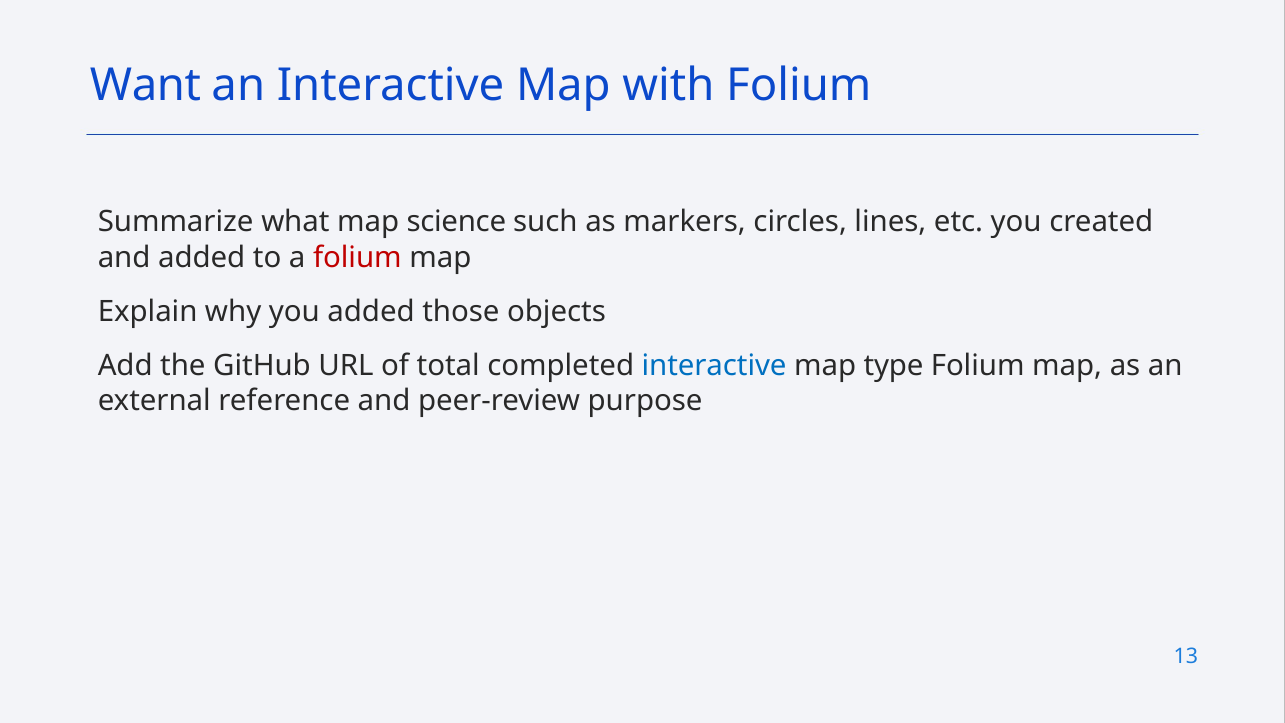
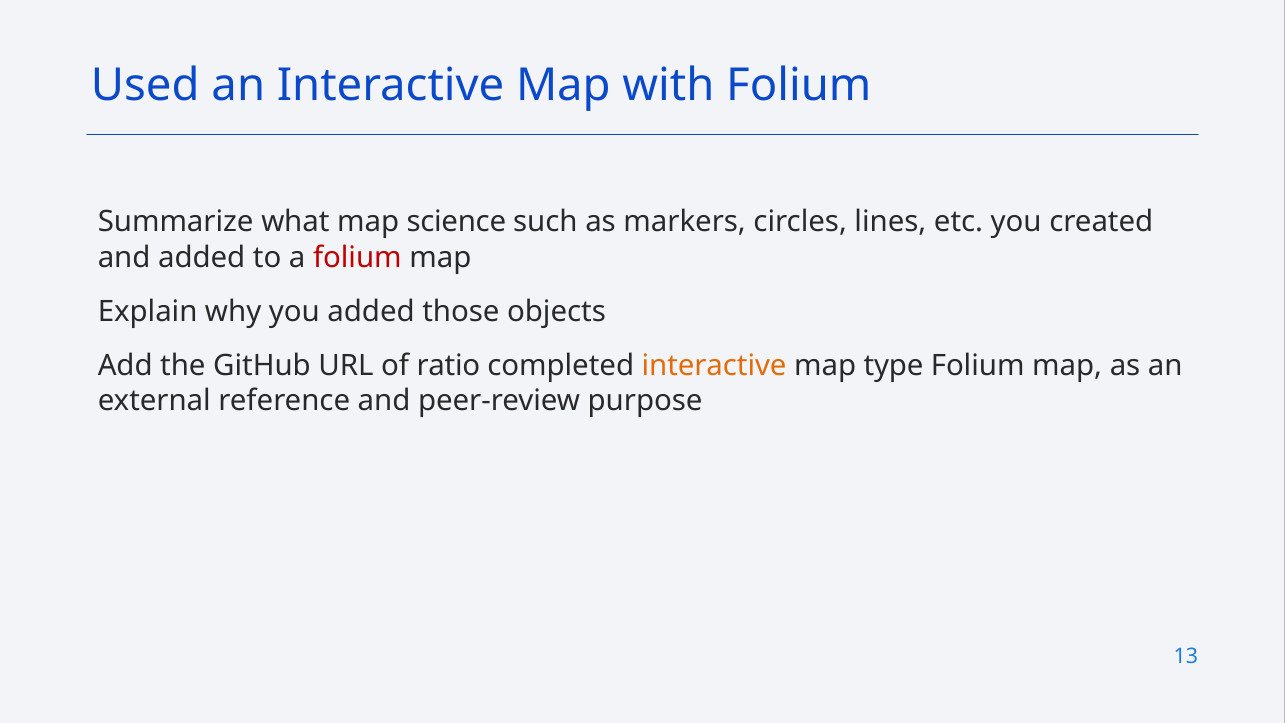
Want: Want -> Used
total: total -> ratio
interactive at (714, 365) colour: blue -> orange
